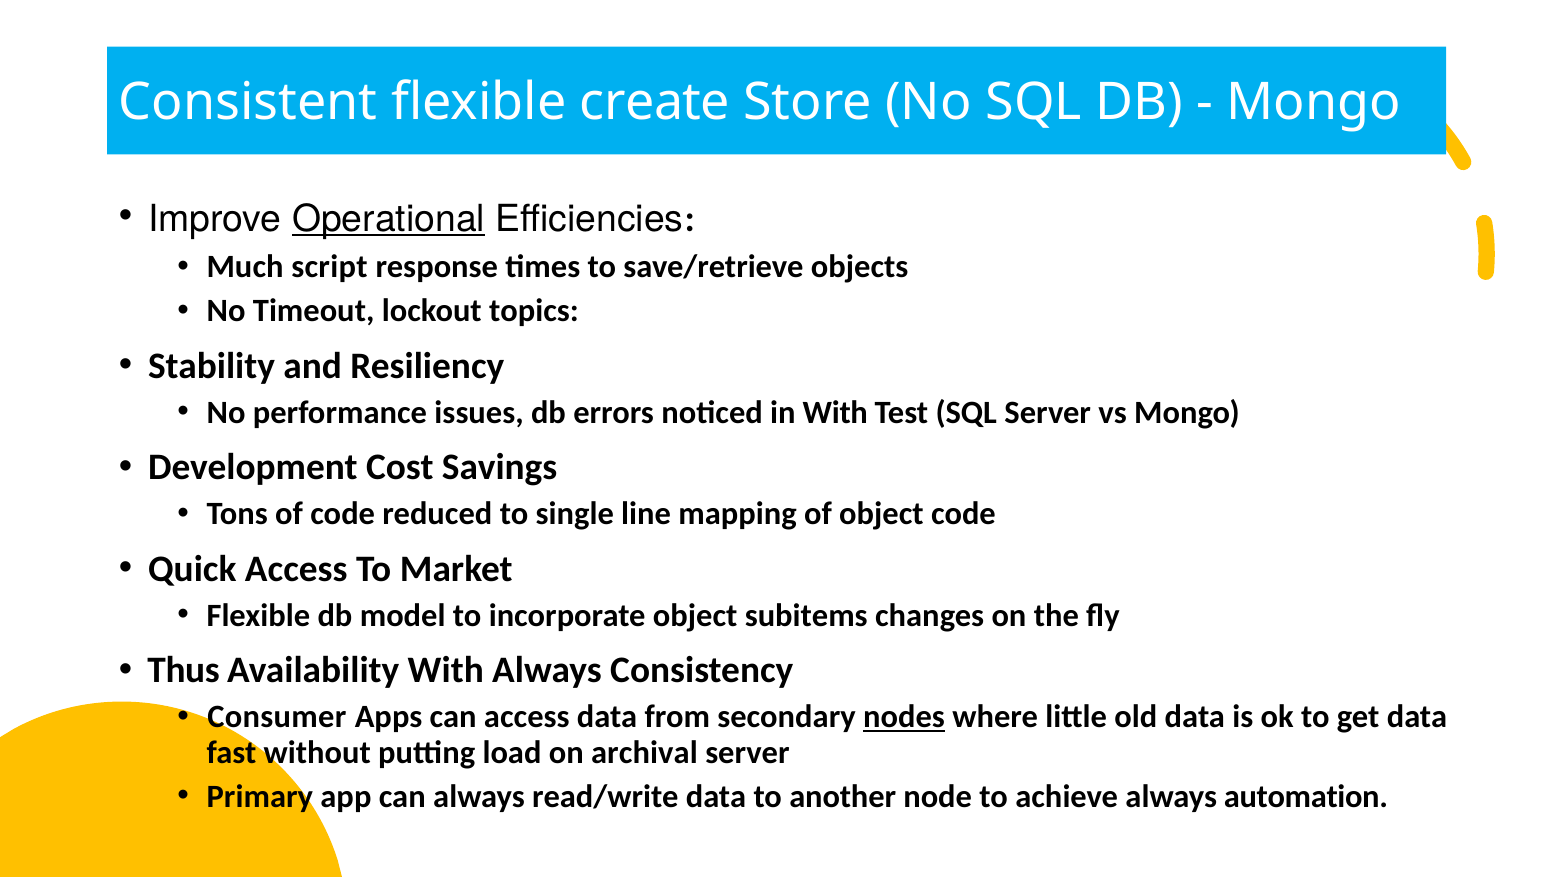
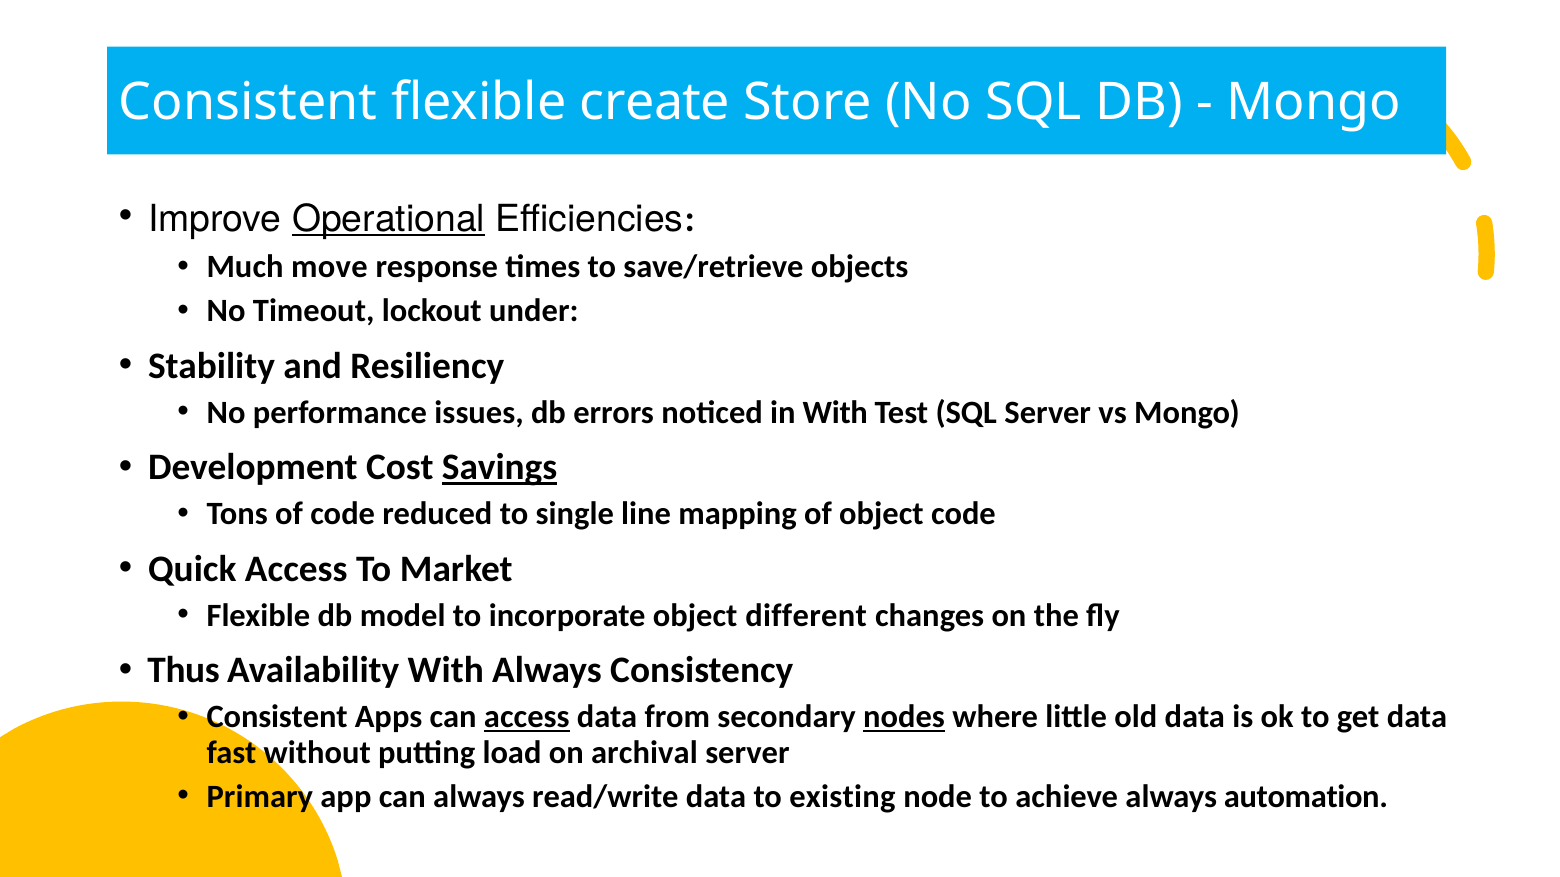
script: script -> move
topics: topics -> under
Savings underline: none -> present
subitems: subitems -> different
Consumer at (277, 717): Consumer -> Consistent
access at (527, 717) underline: none -> present
another: another -> existing
